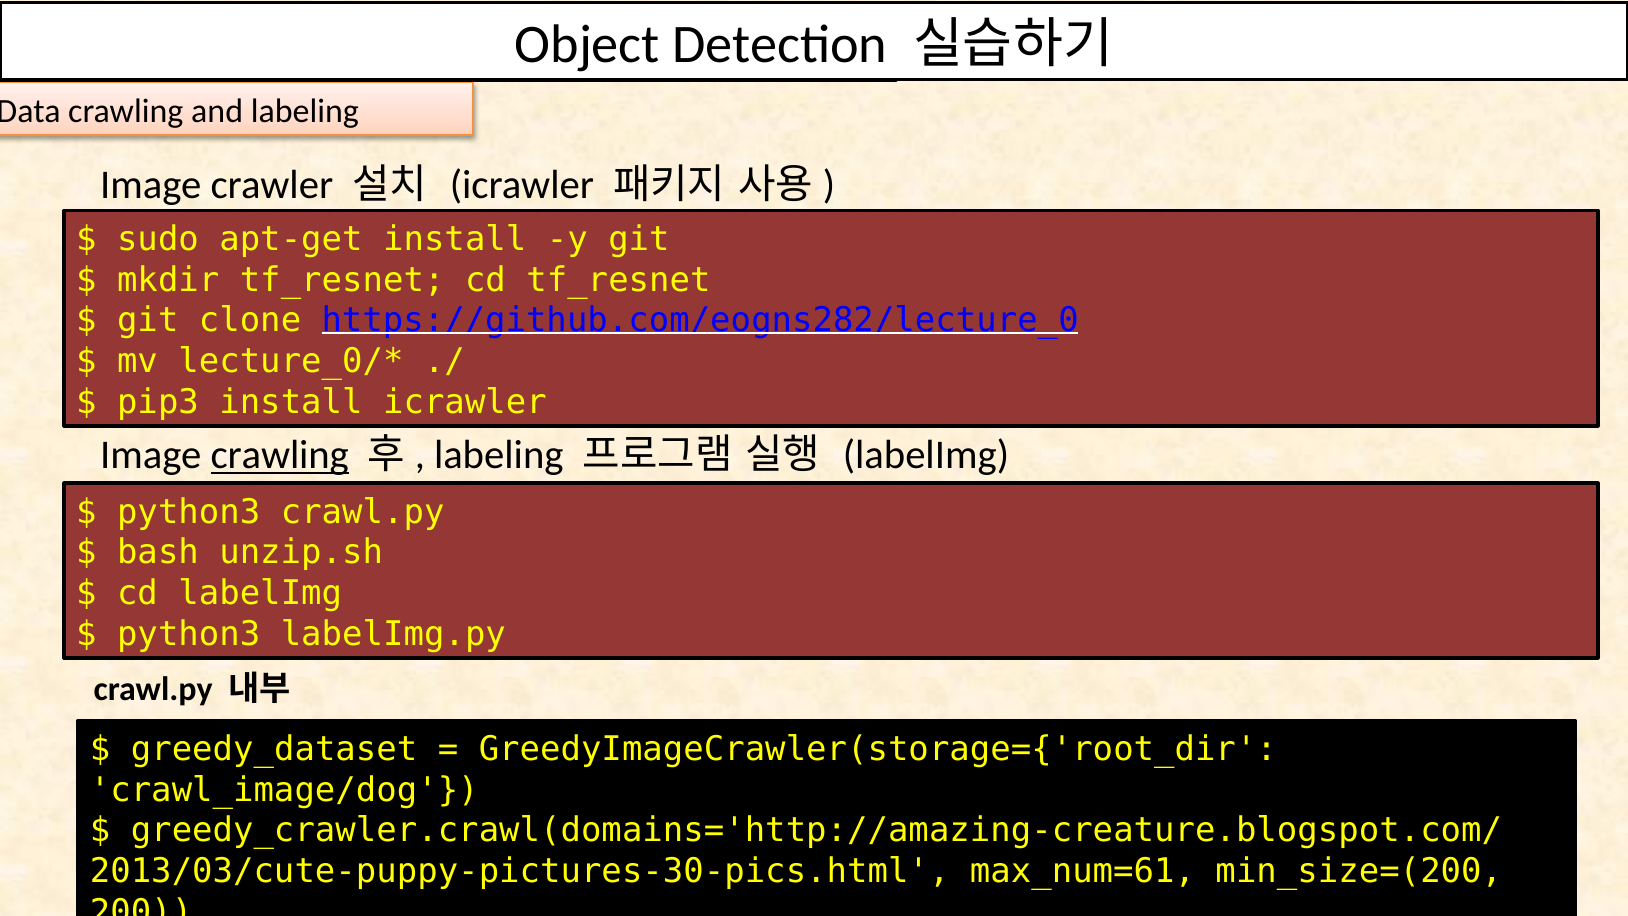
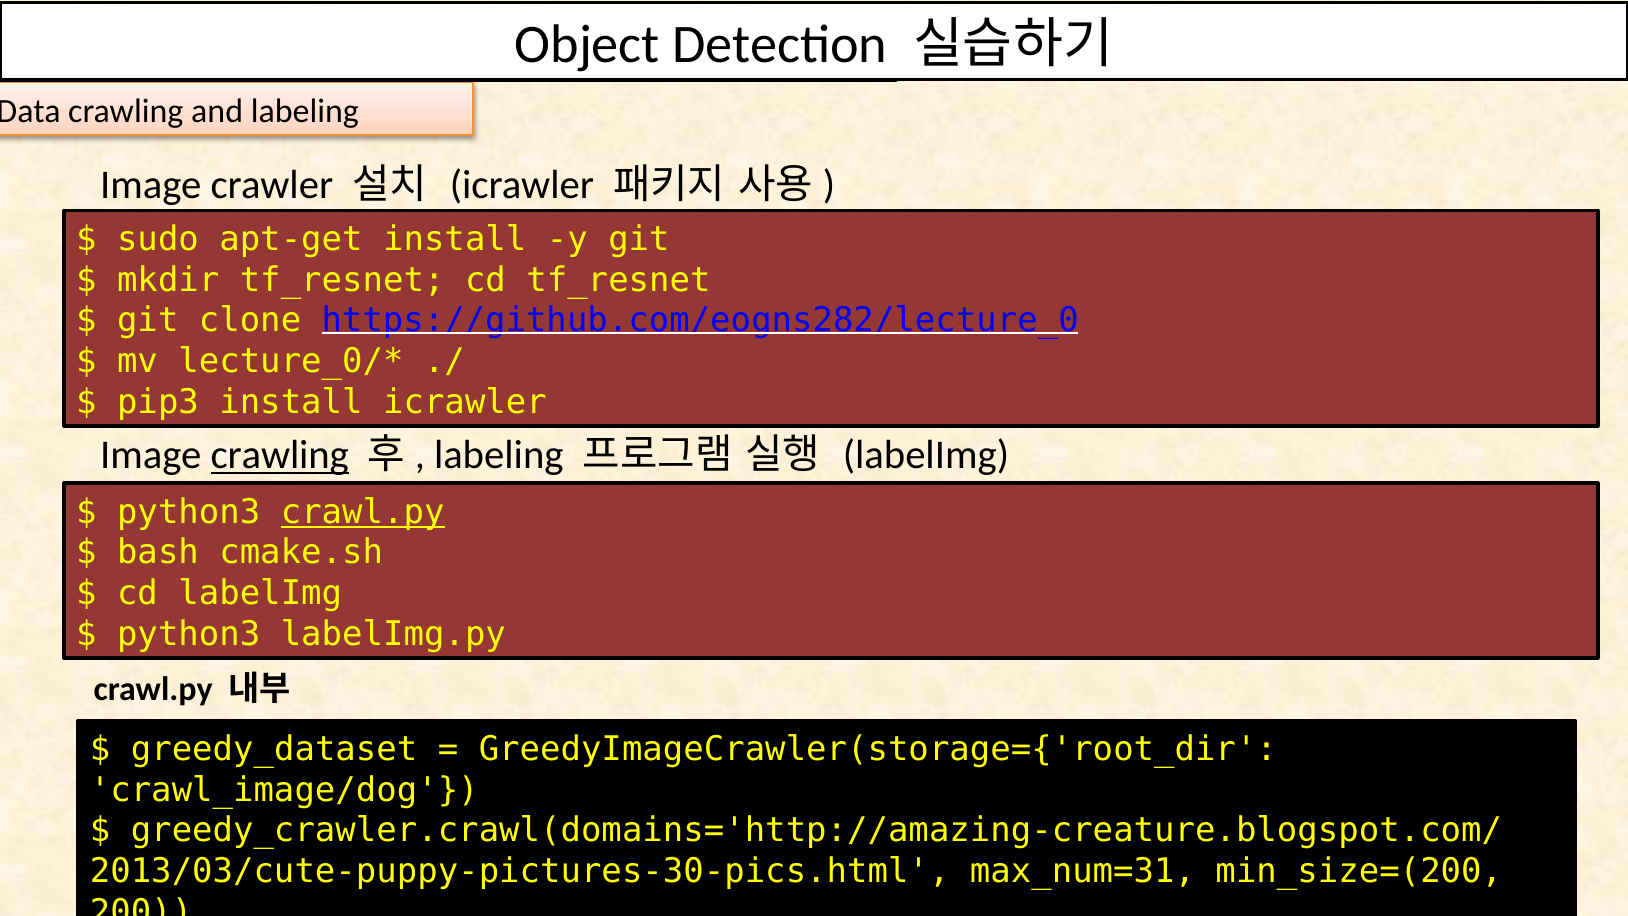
crawl.py at (363, 512) underline: none -> present
unzip.sh: unzip.sh -> cmake.sh
max_num=61: max_num=61 -> max_num=31
